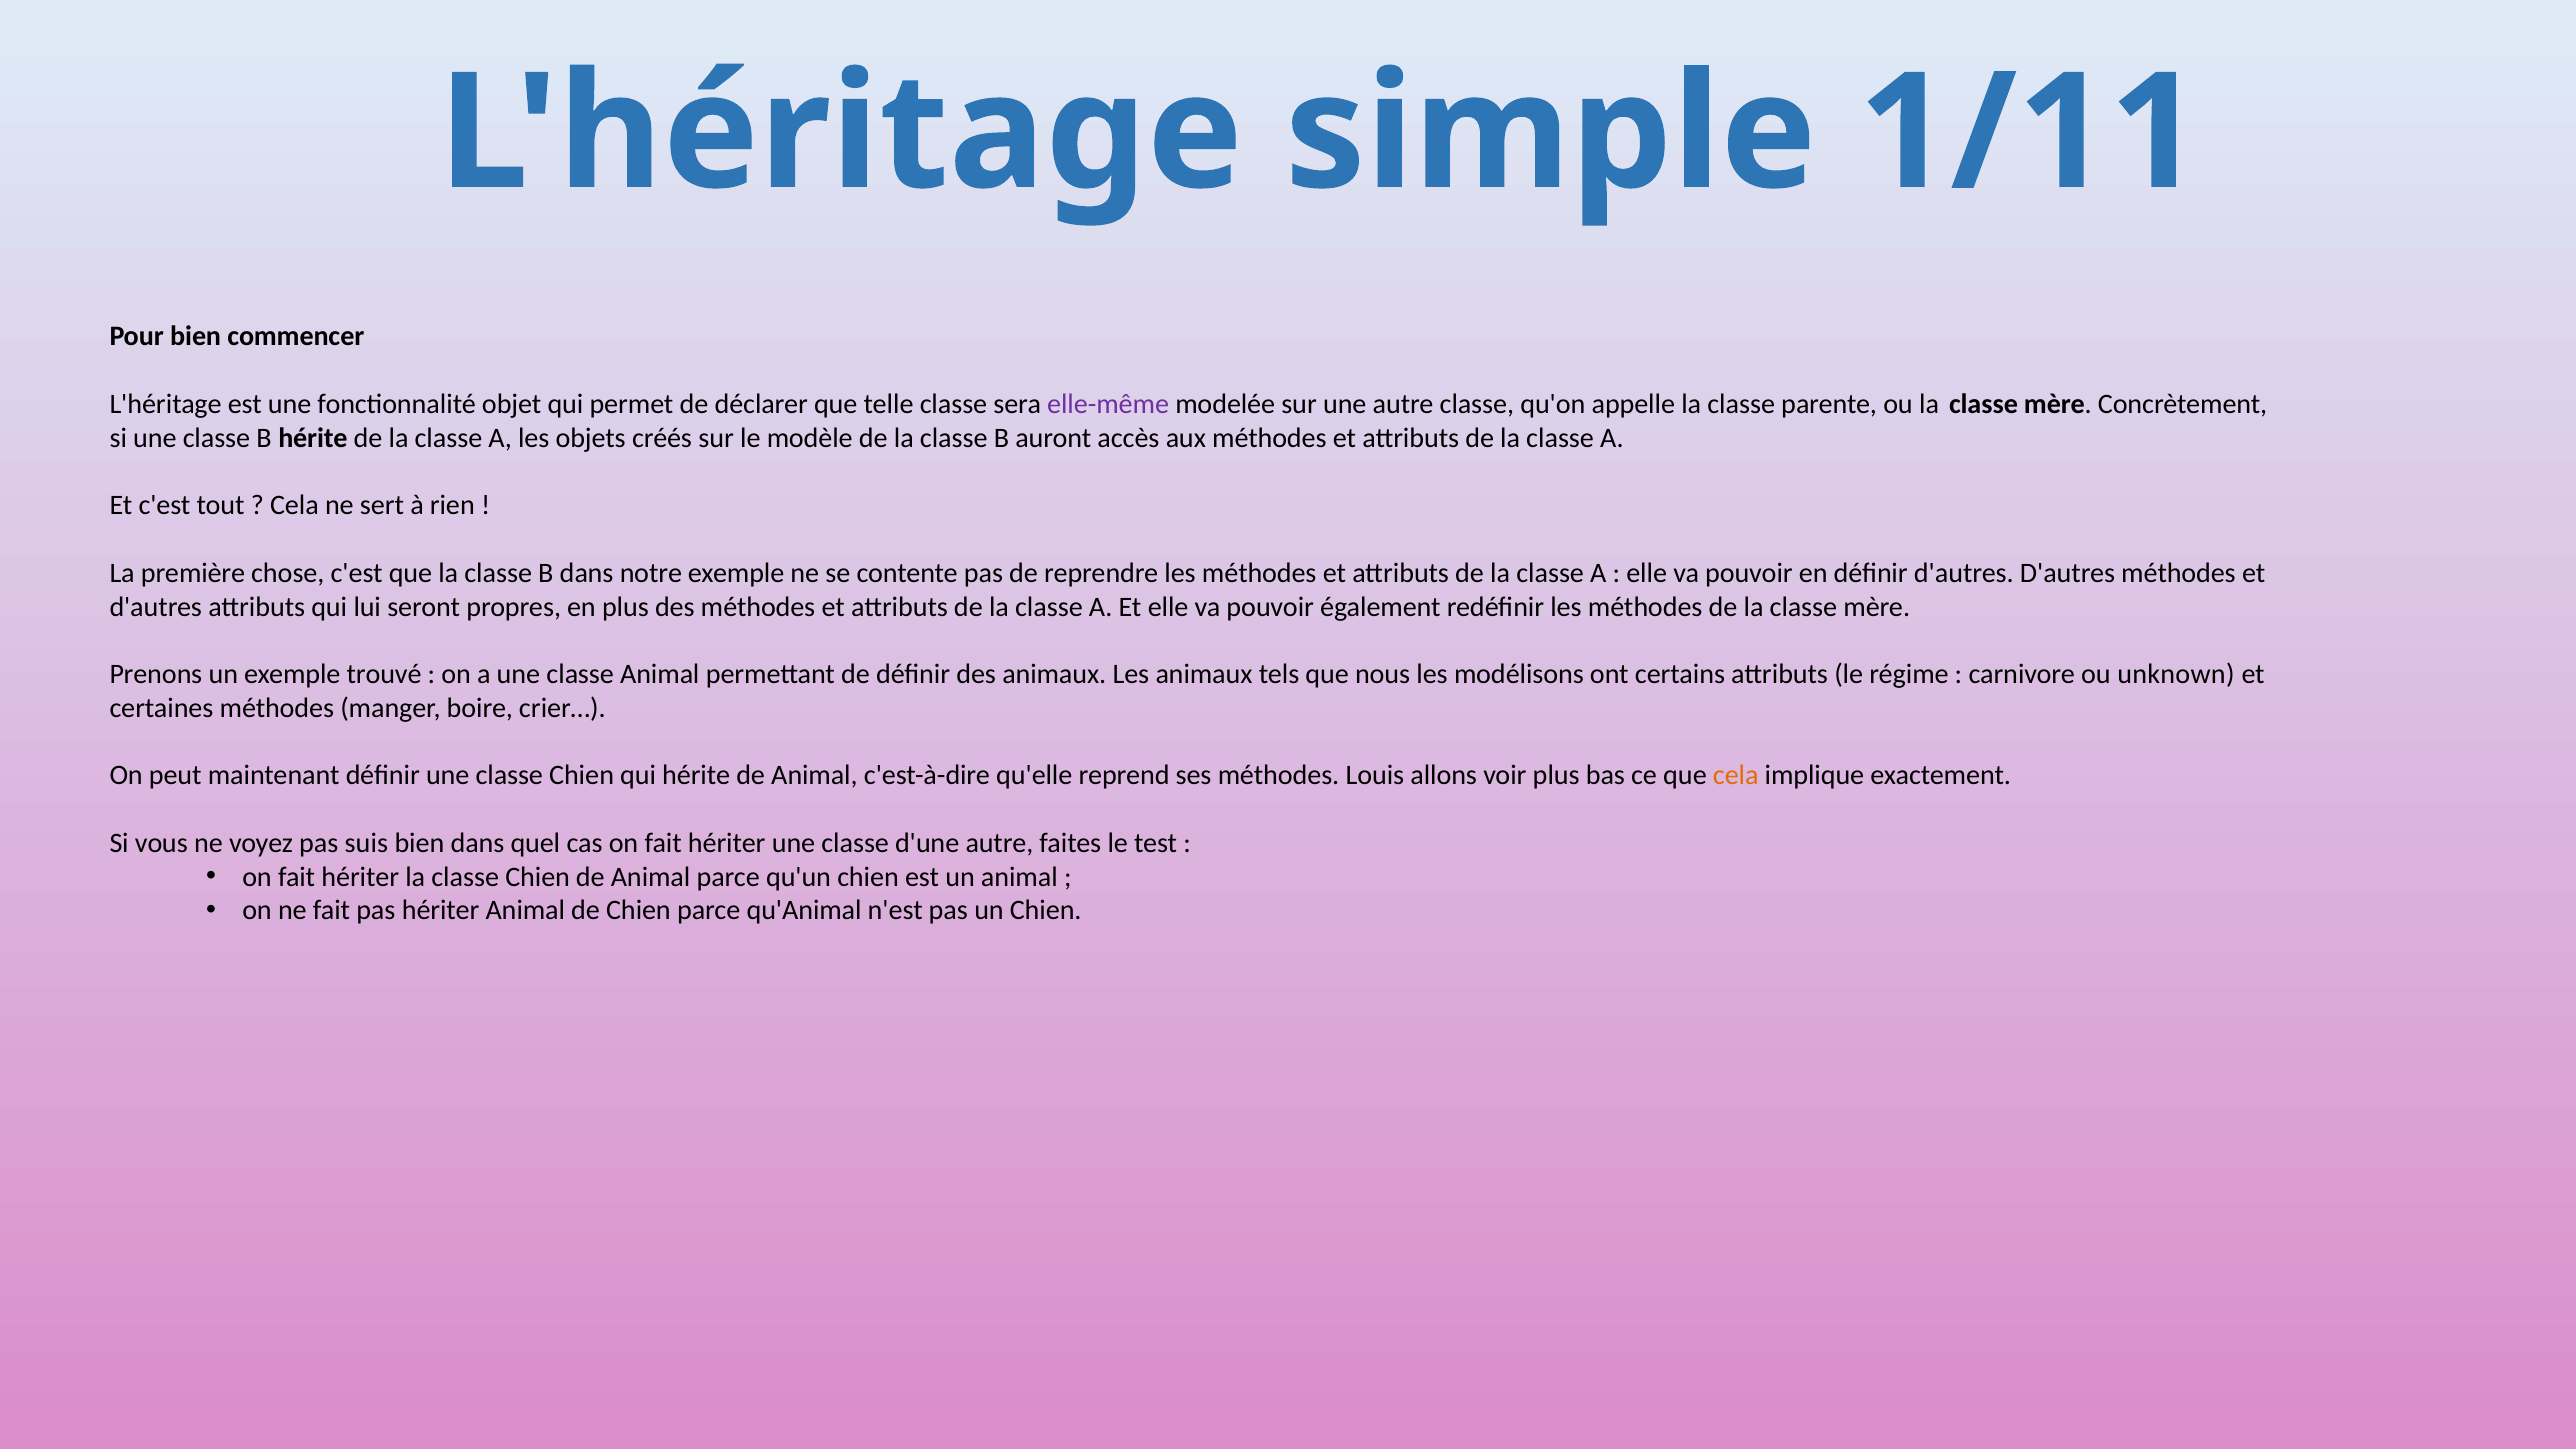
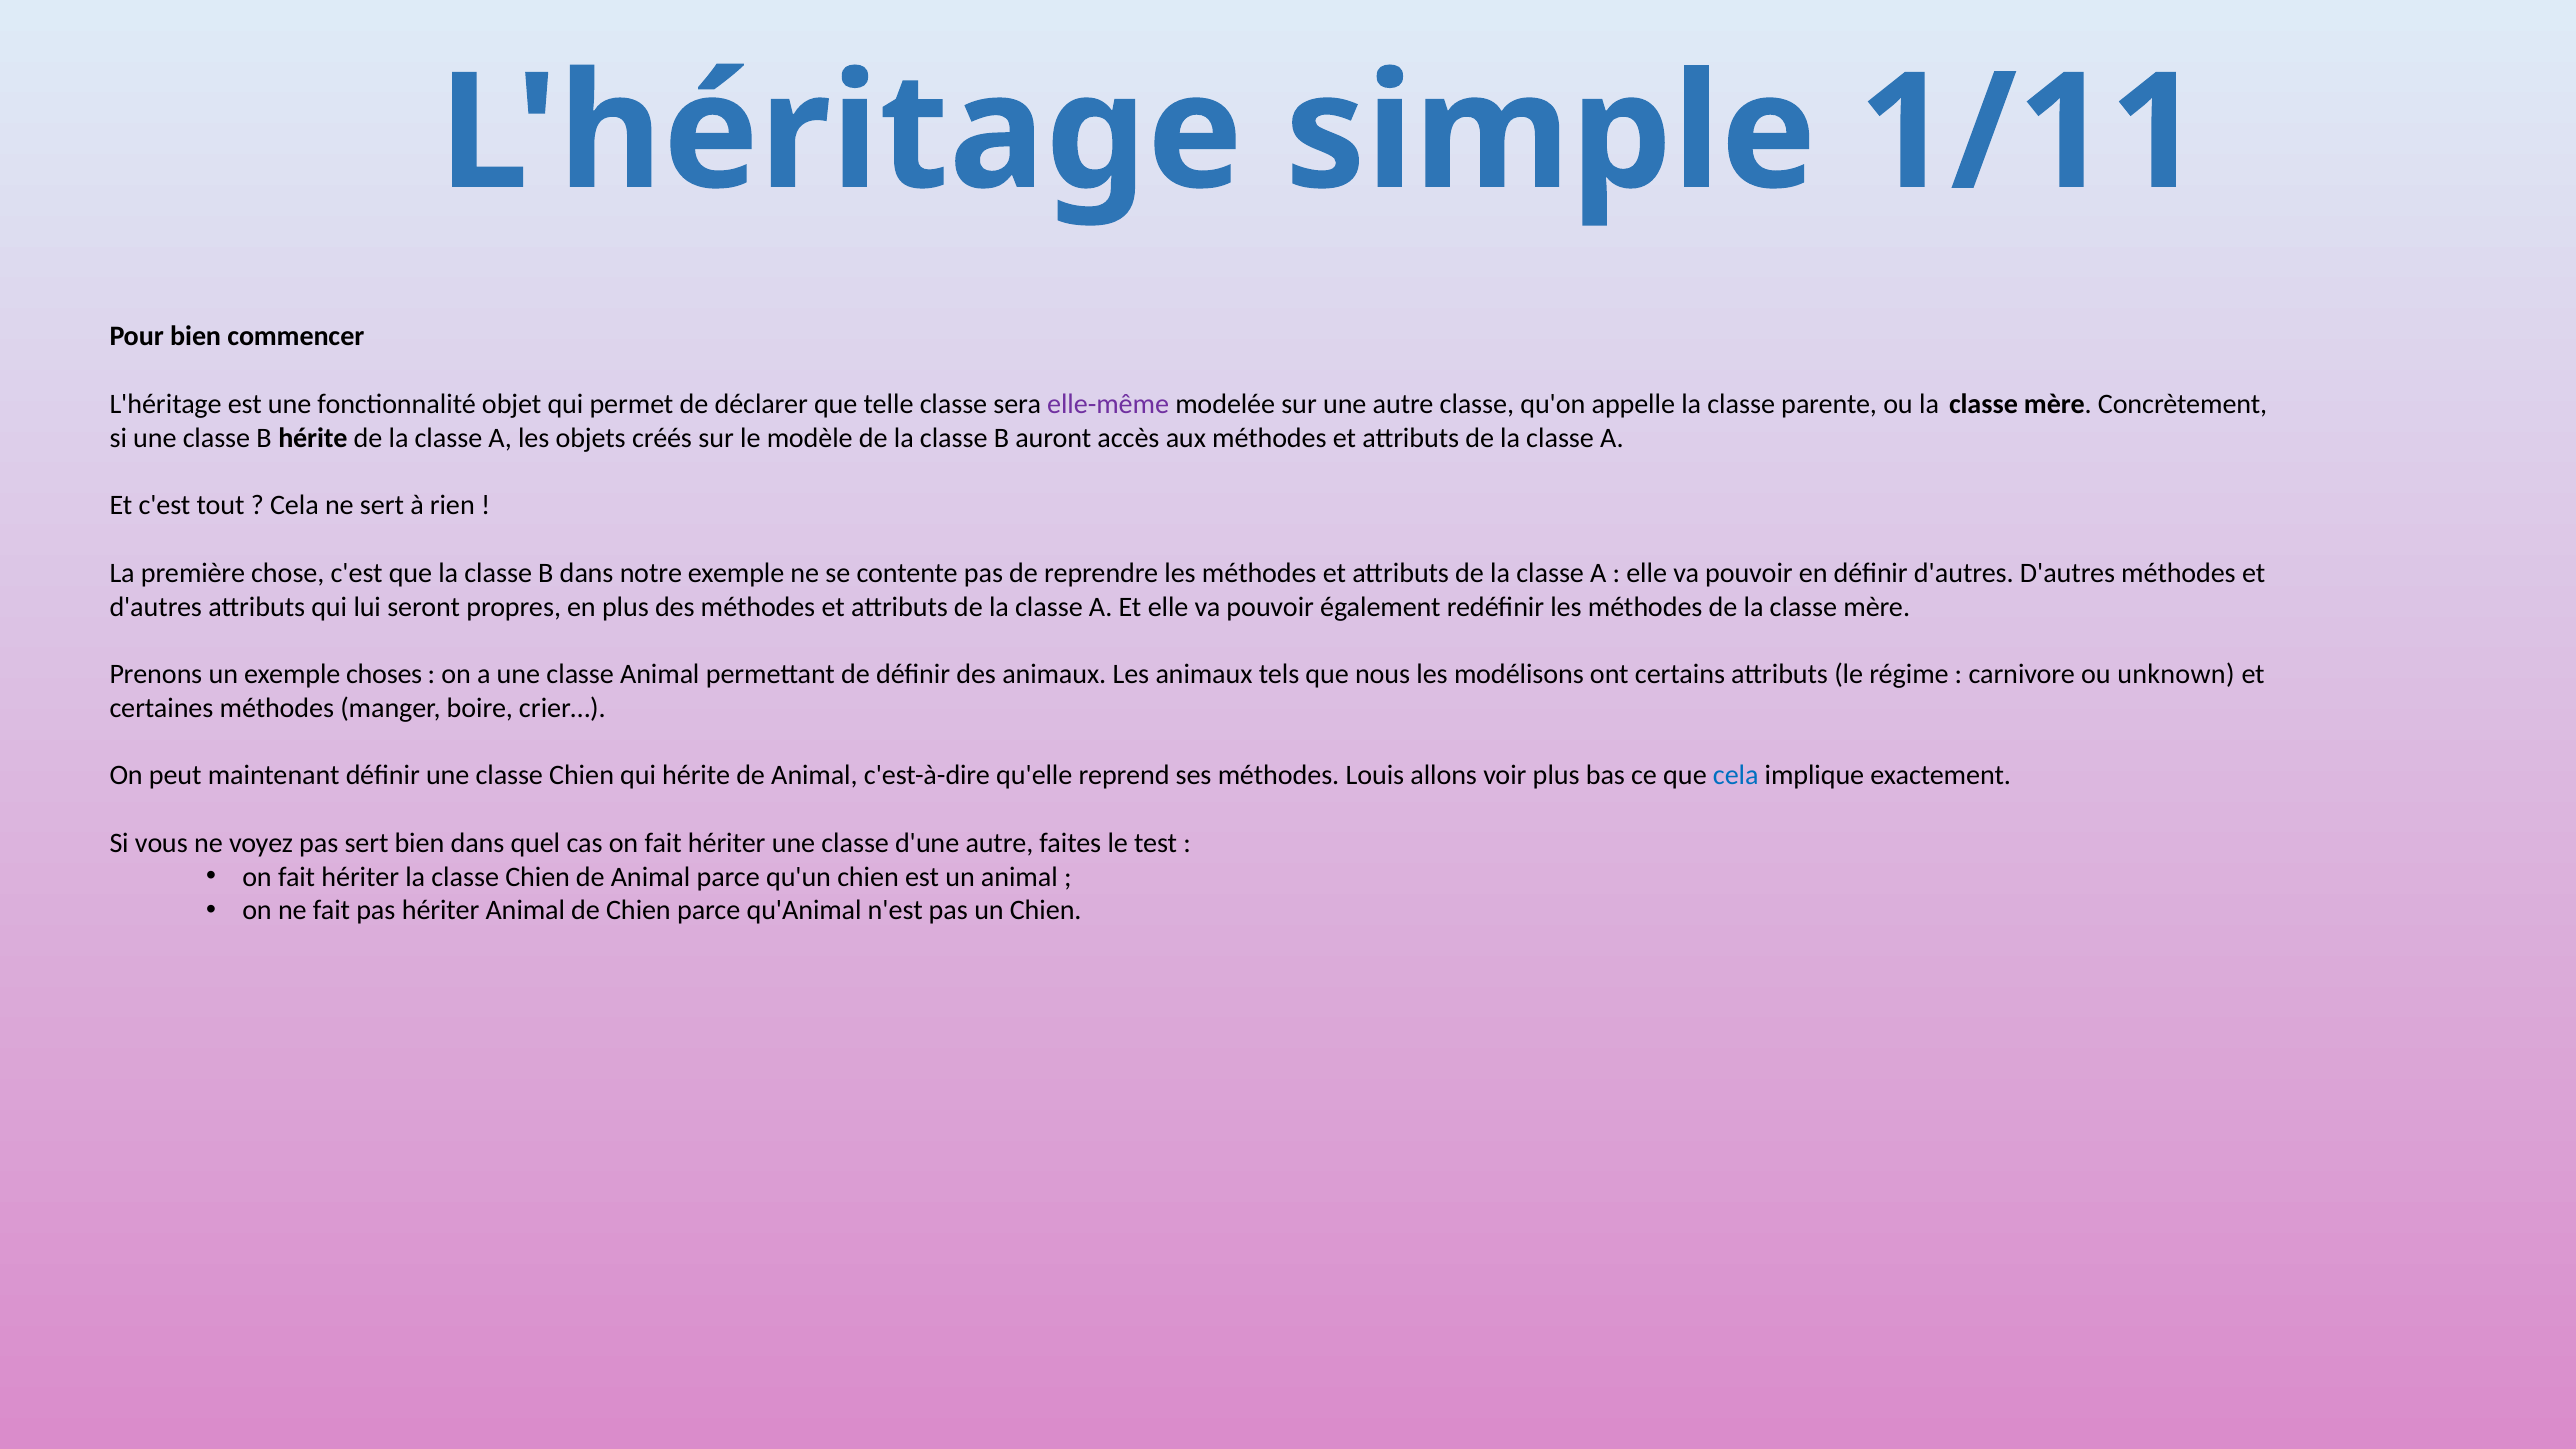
trouvé: trouvé -> choses
cela at (1736, 776) colour: orange -> blue
pas suis: suis -> sert
